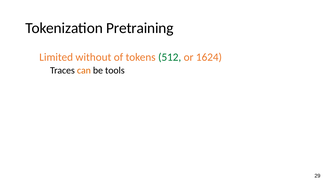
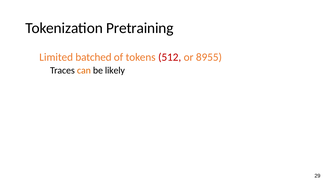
without: without -> batched
512 colour: green -> red
1624: 1624 -> 8955
tools: tools -> likely
